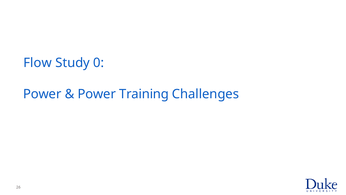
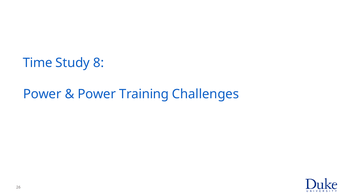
Flow: Flow -> Time
0: 0 -> 8
